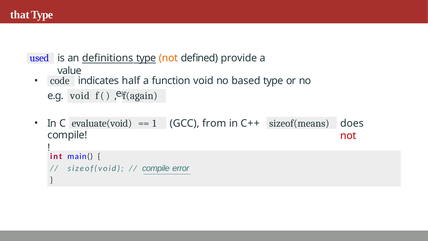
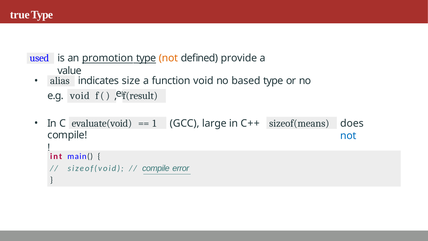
that: that -> true
definitions: definitions -> promotion
code: code -> alias
half: half -> size
f(again: f(again -> f(result
from: from -> large
not at (348, 136) colour: red -> blue
